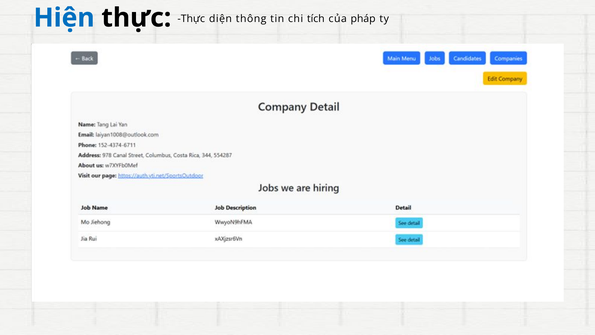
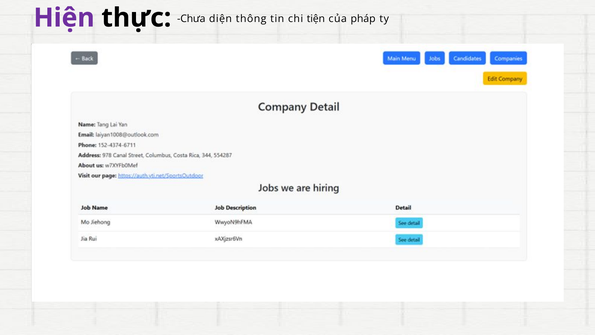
Hiện colour: blue -> purple
thực Thực: Thực -> Chưa
tích: tích -> tiện
